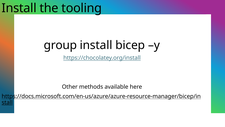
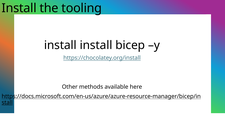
group at (60, 45): group -> install
